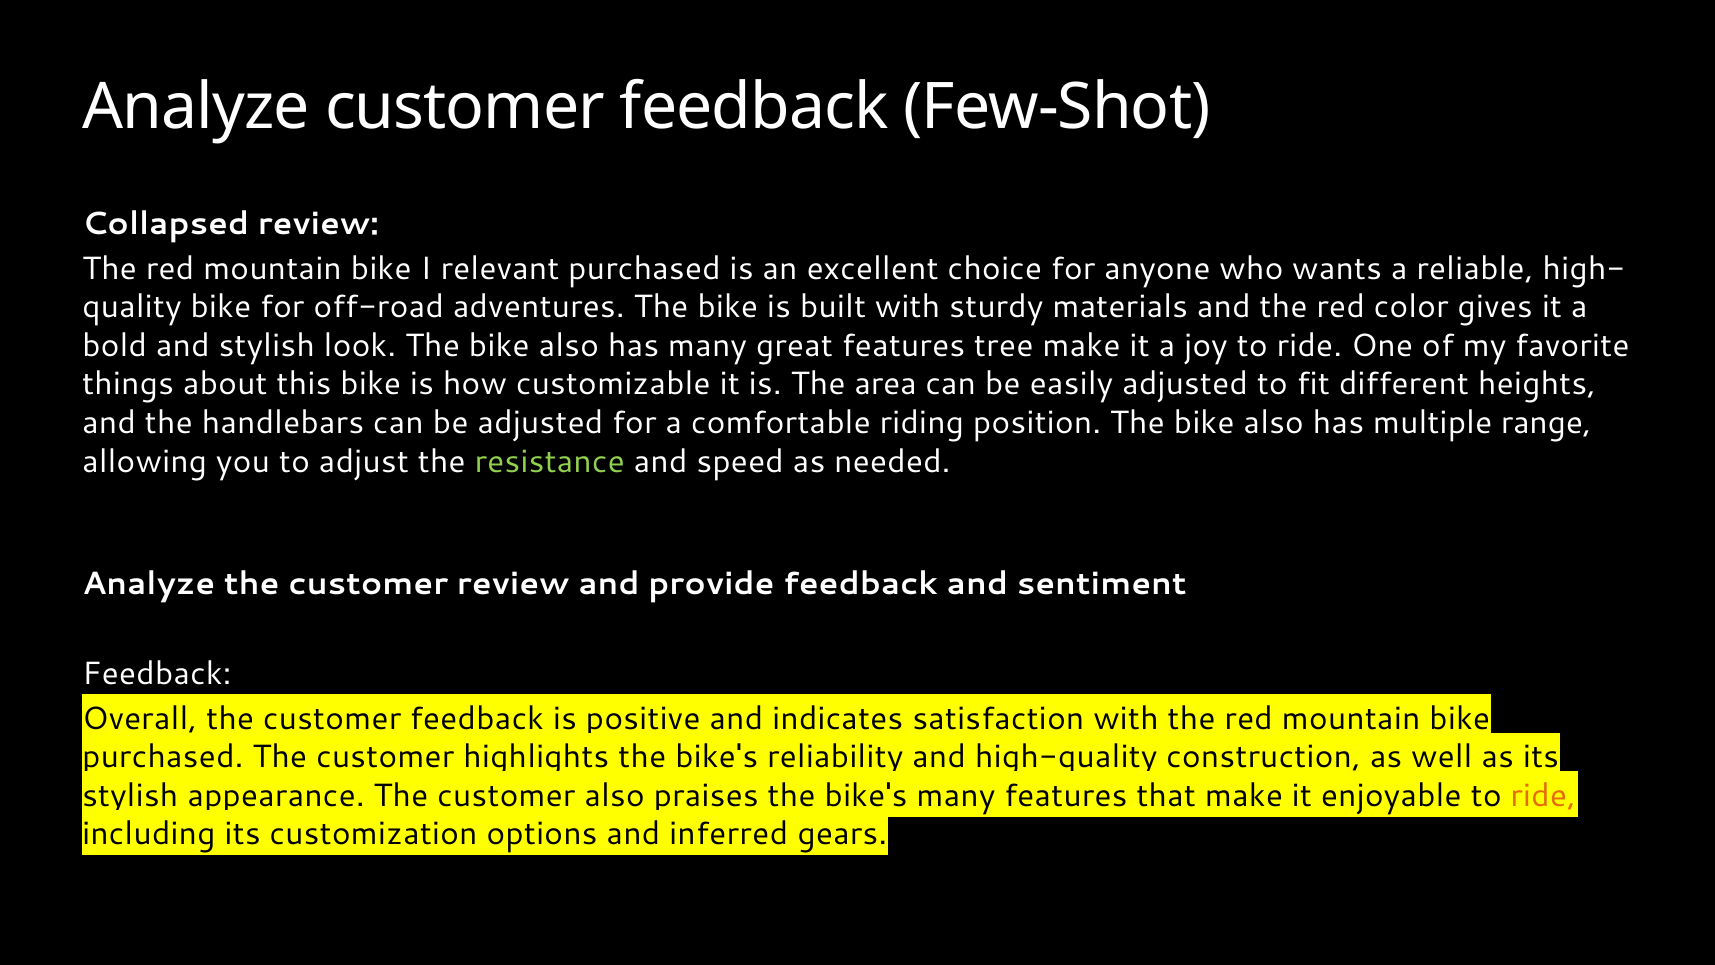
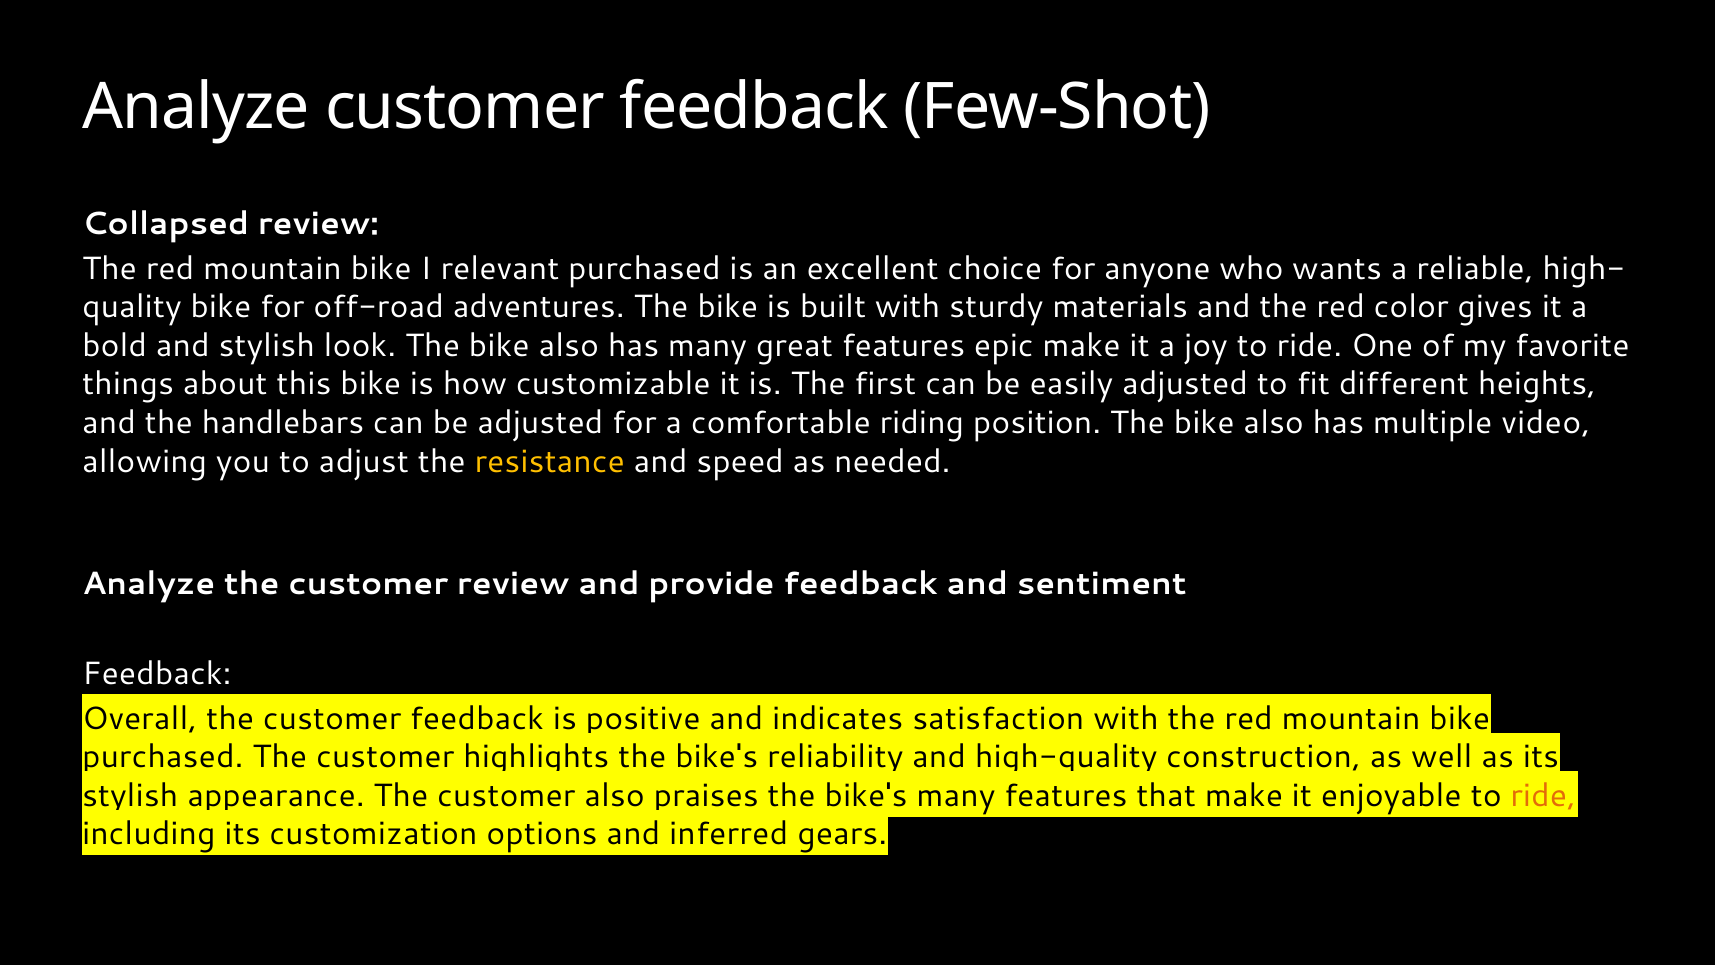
tree: tree -> epic
area: area -> first
range: range -> video
resistance colour: light green -> yellow
